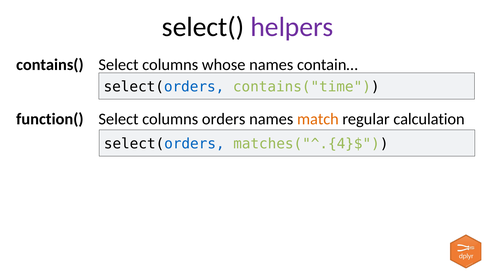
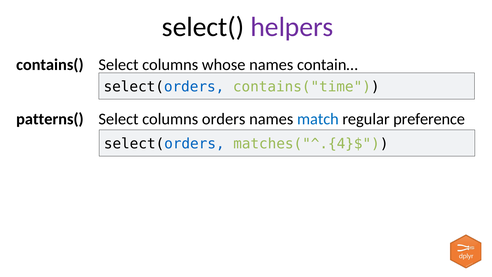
function(: function( -> patterns(
match colour: orange -> blue
calculation: calculation -> preference
